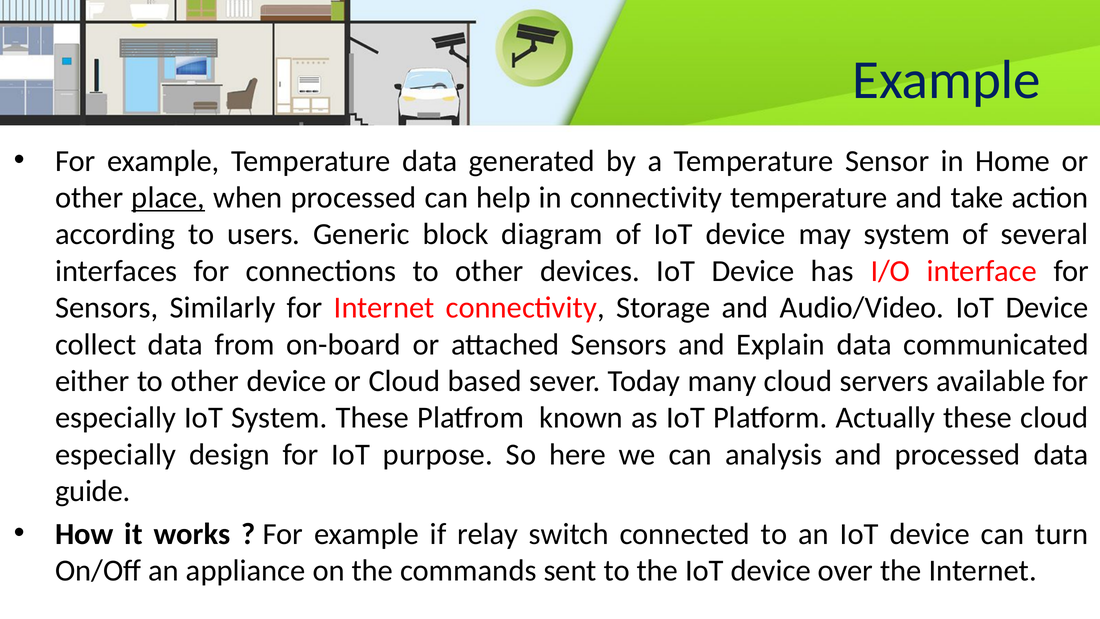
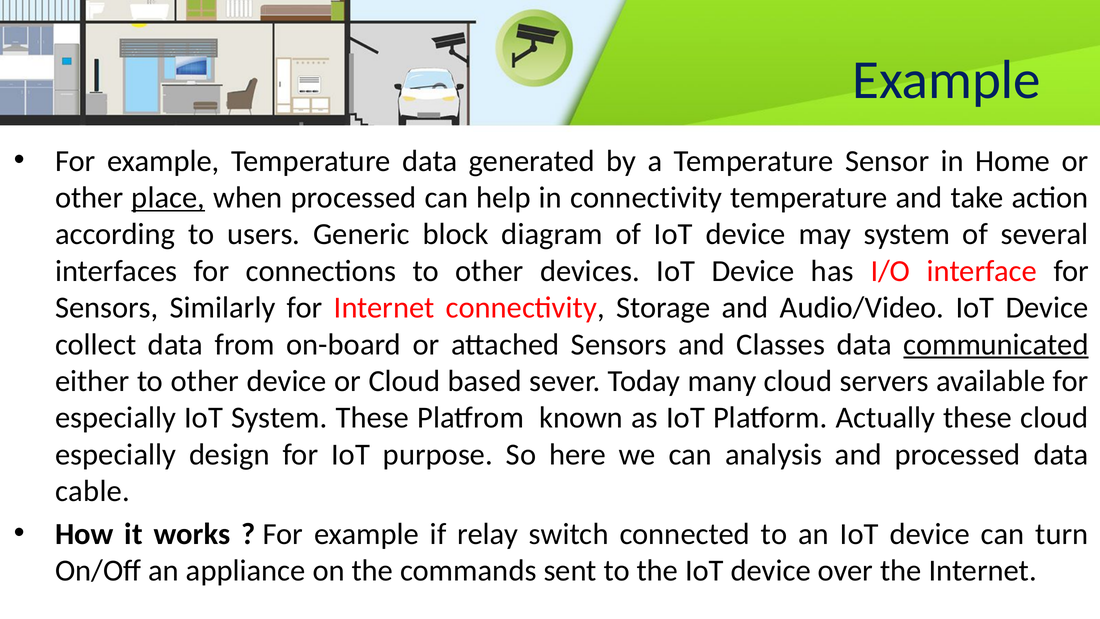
Explain: Explain -> Classes
communicated underline: none -> present
guide: guide -> cable
